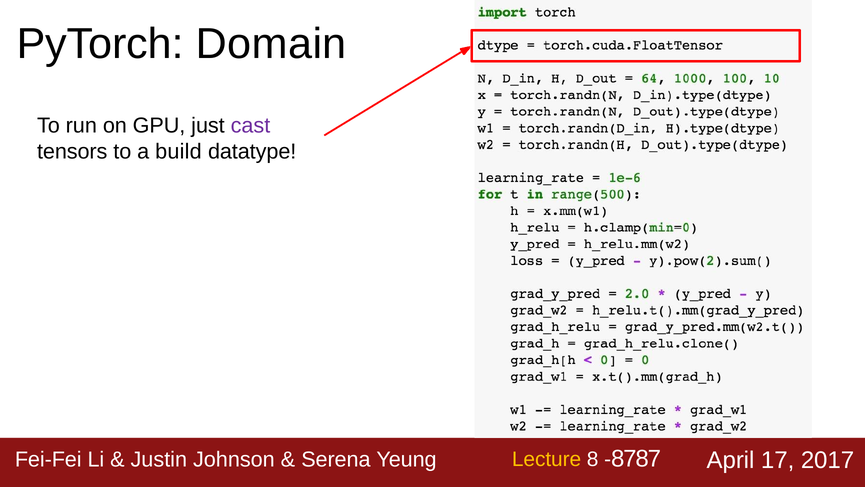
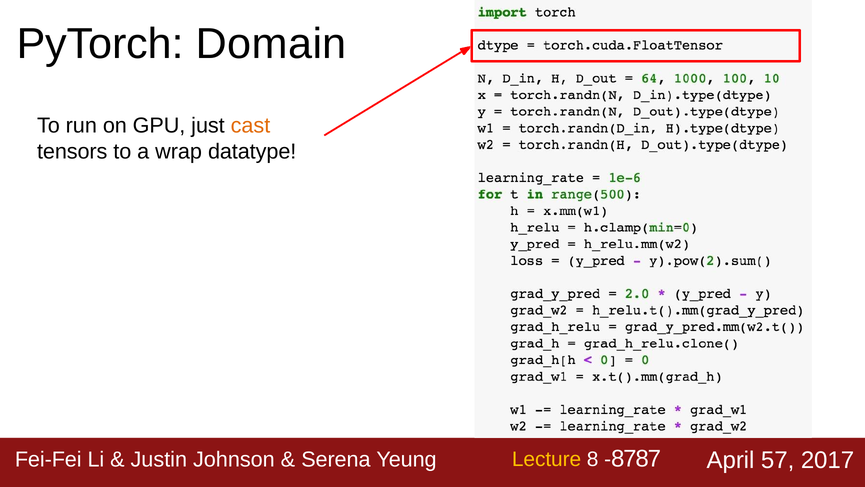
cast colour: purple -> orange
build: build -> wrap
17: 17 -> 57
